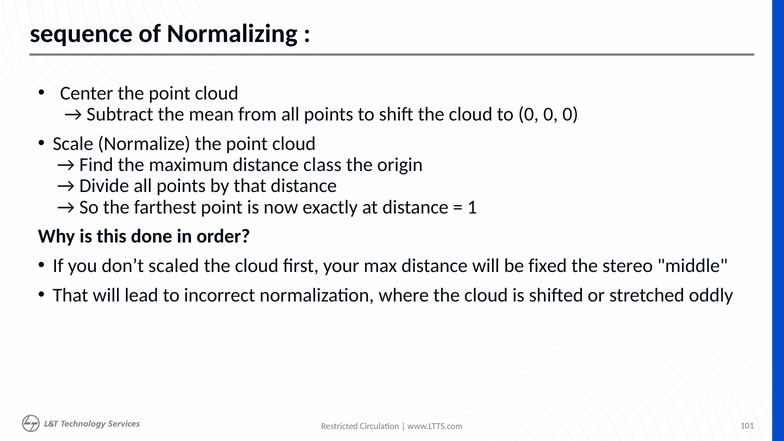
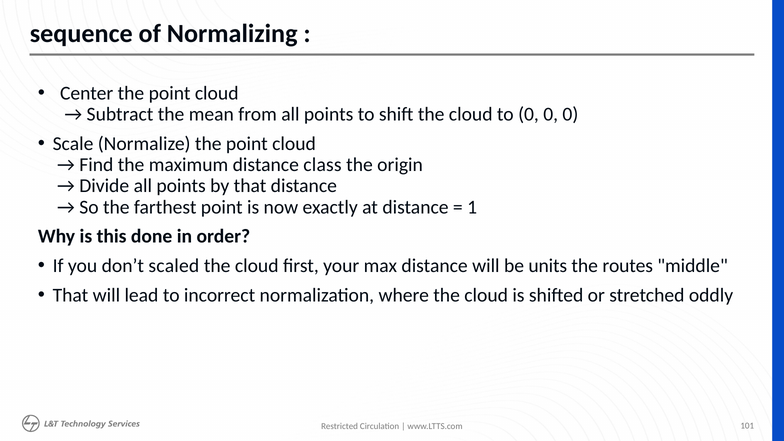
fixed: fixed -> units
stereo: stereo -> routes
